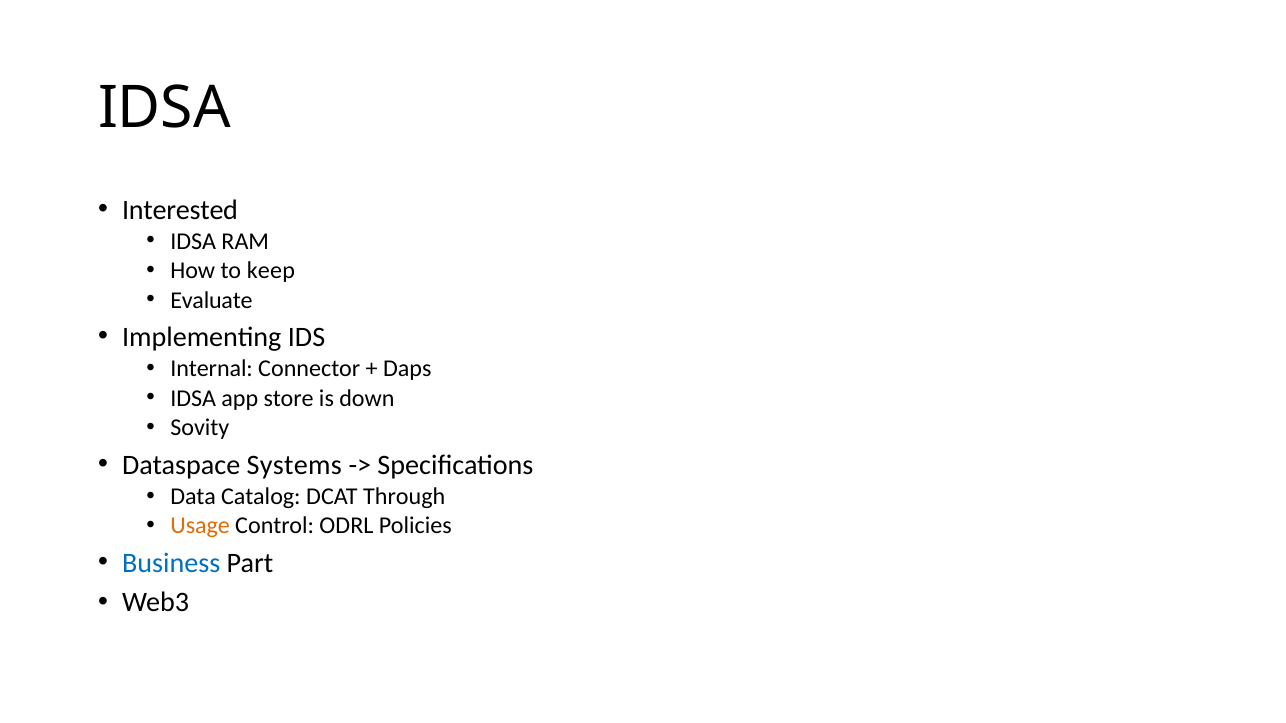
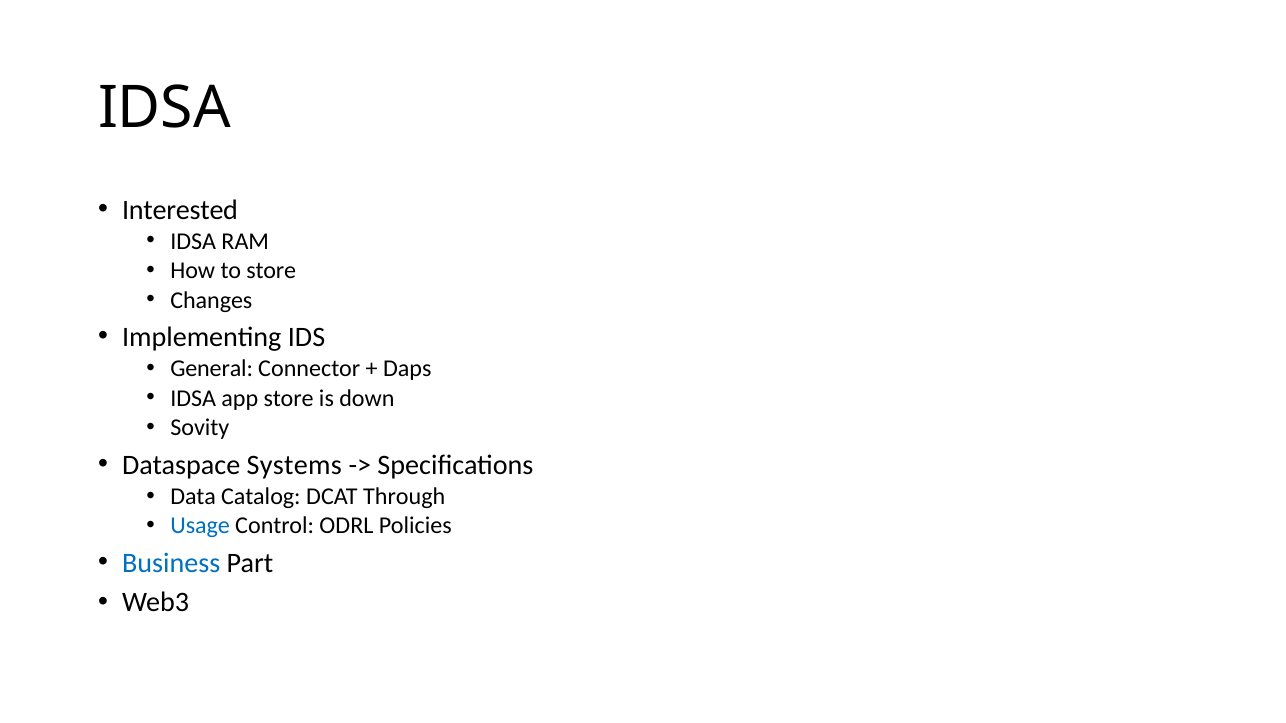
to keep: keep -> store
Evaluate: Evaluate -> Changes
Internal: Internal -> General
Usage colour: orange -> blue
